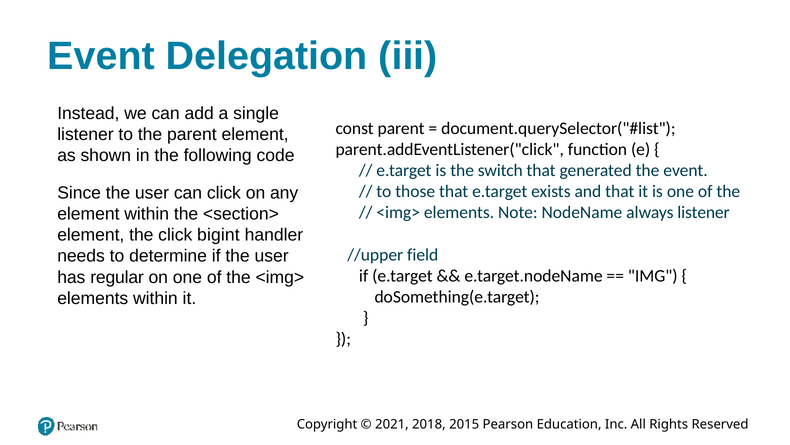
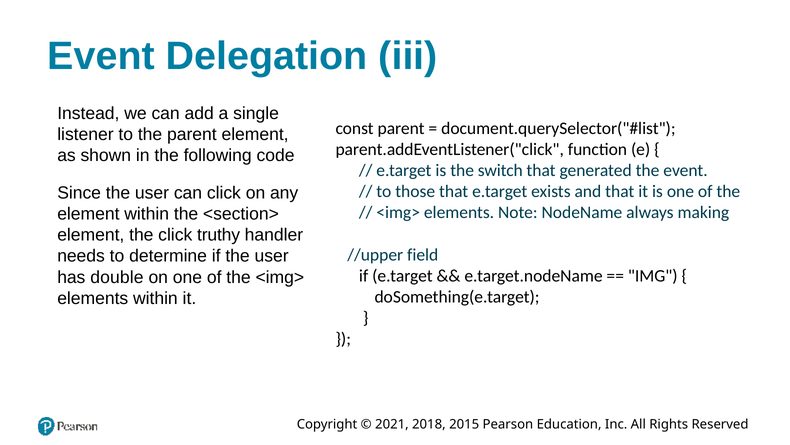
always listener: listener -> making
bigint: bigint -> truthy
regular: regular -> double
